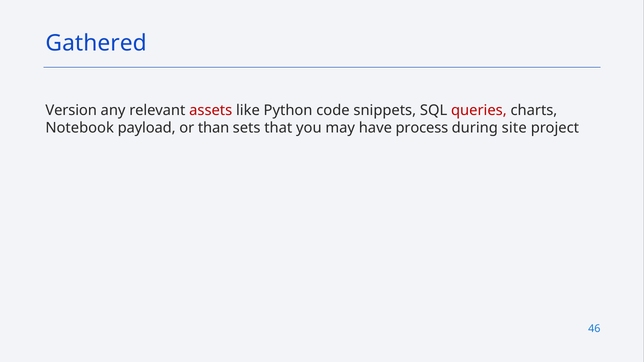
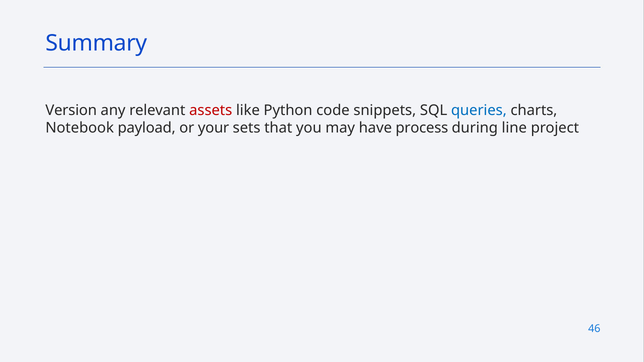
Gathered: Gathered -> Summary
queries colour: red -> blue
than: than -> your
site: site -> line
